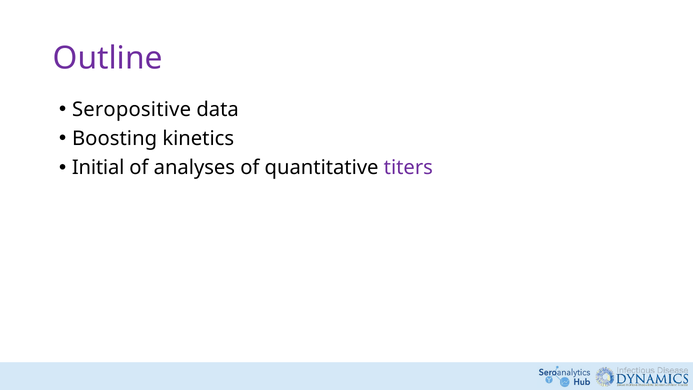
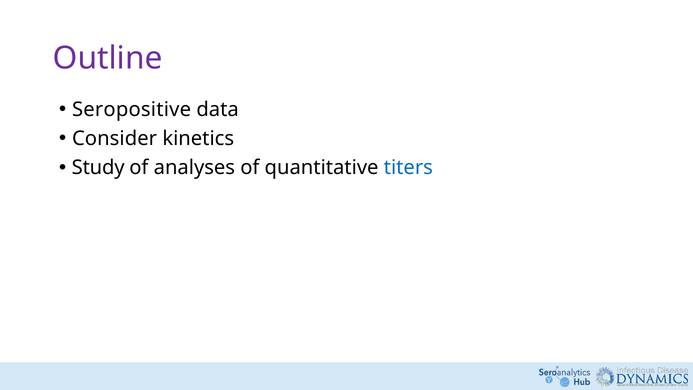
Boosting: Boosting -> Consider
Initial: Initial -> Study
titers colour: purple -> blue
